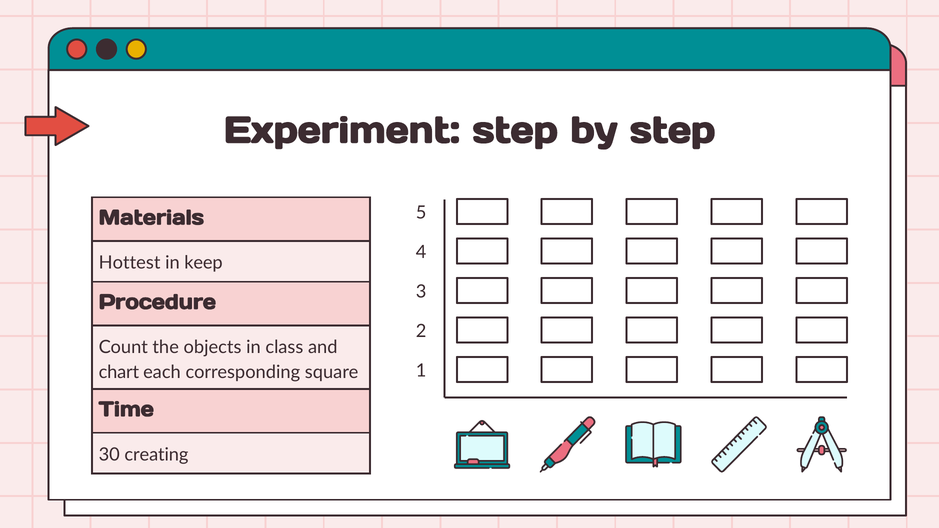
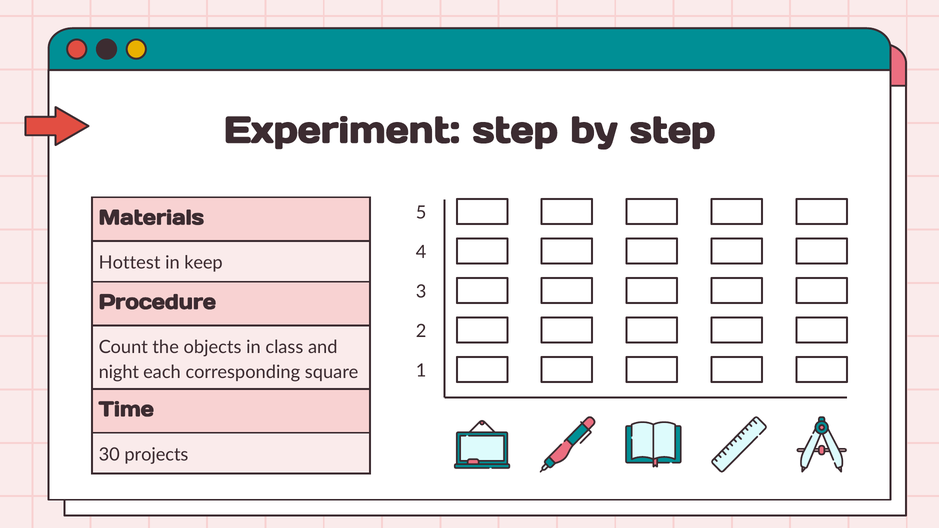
chart: chart -> night
creating: creating -> projects
